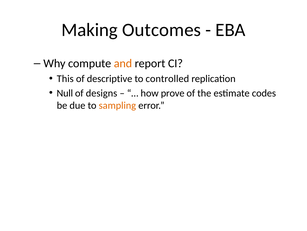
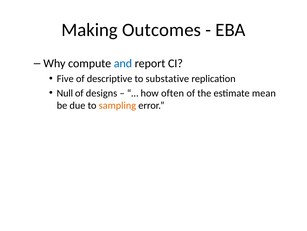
and colour: orange -> blue
This: This -> Five
controlled: controlled -> substative
prove: prove -> often
codes: codes -> mean
